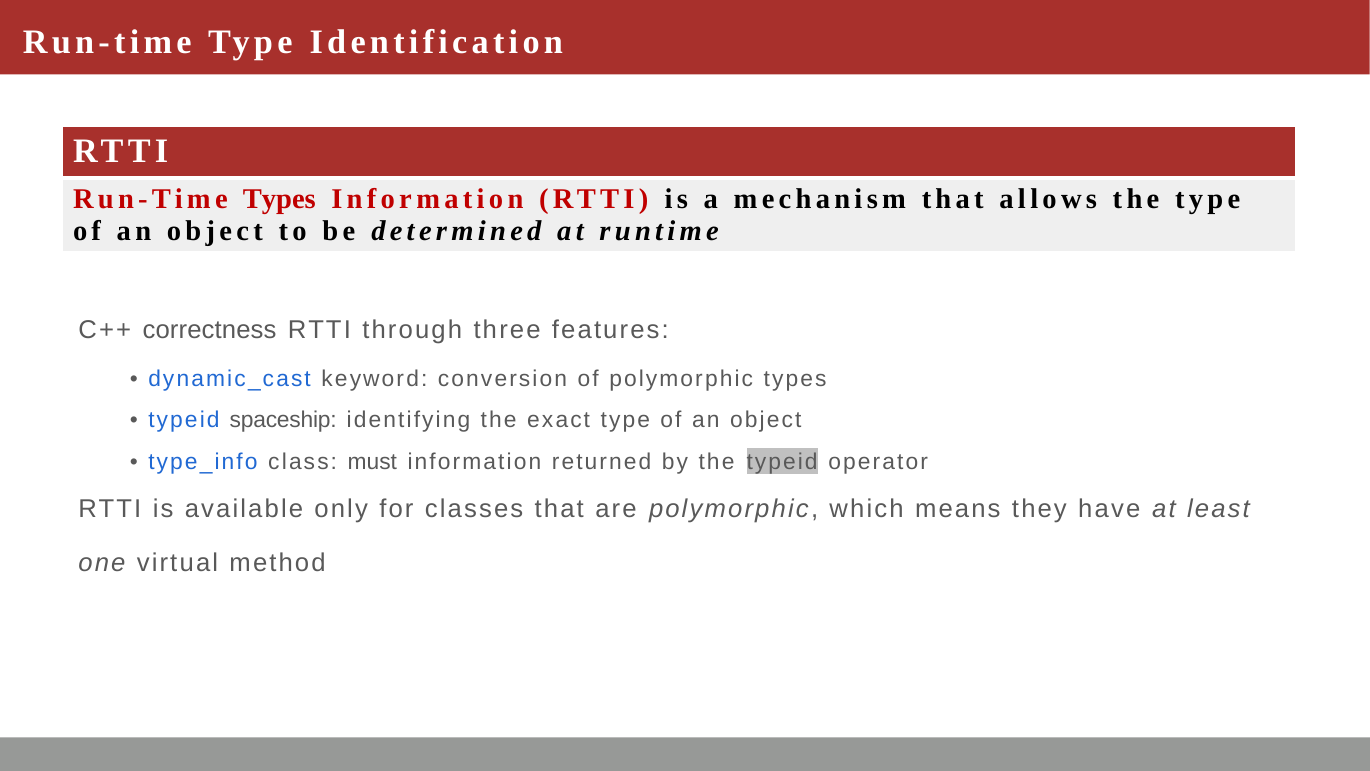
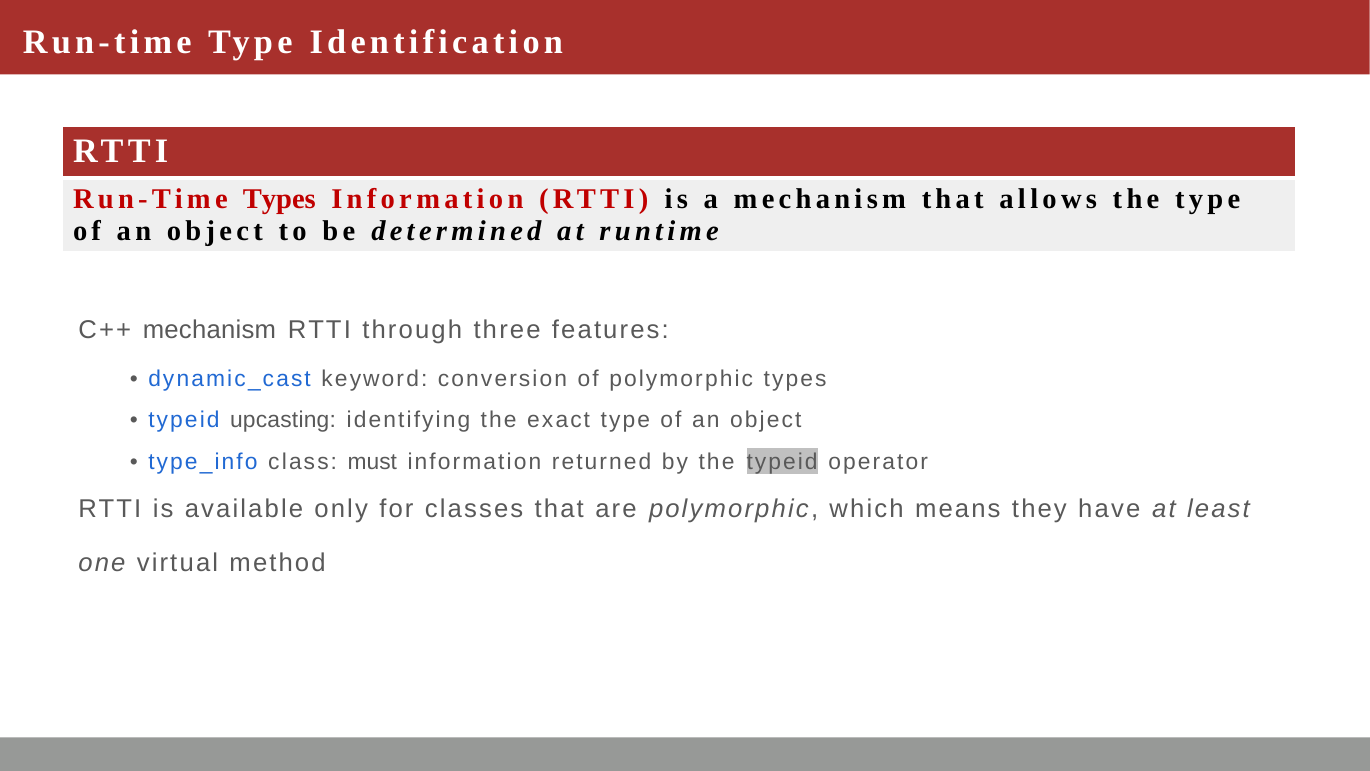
C++ correctness: correctness -> mechanism
spaceship: spaceship -> upcasting
